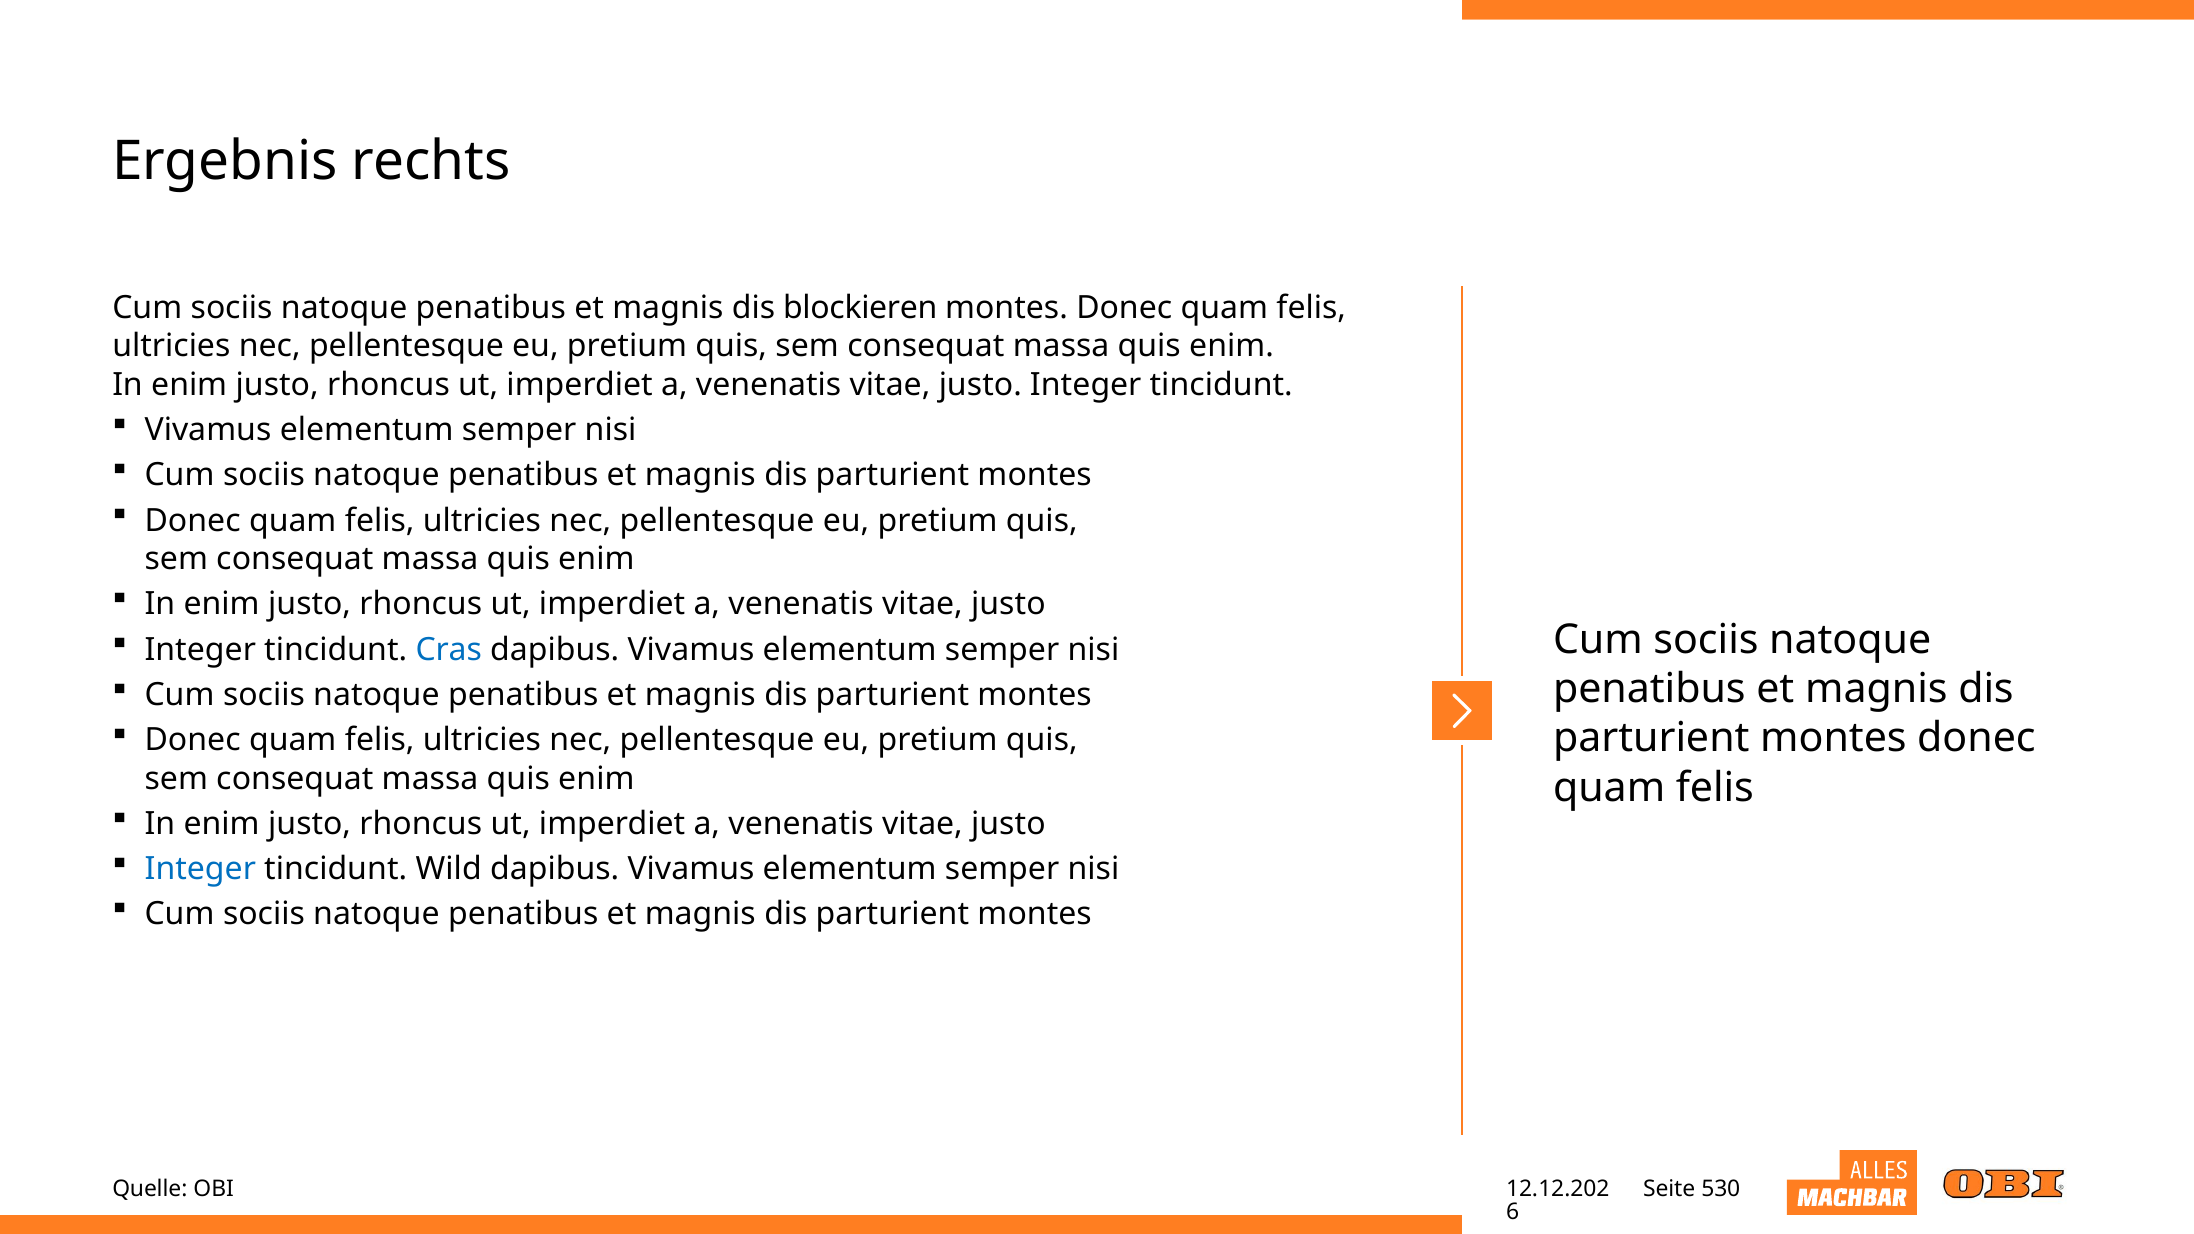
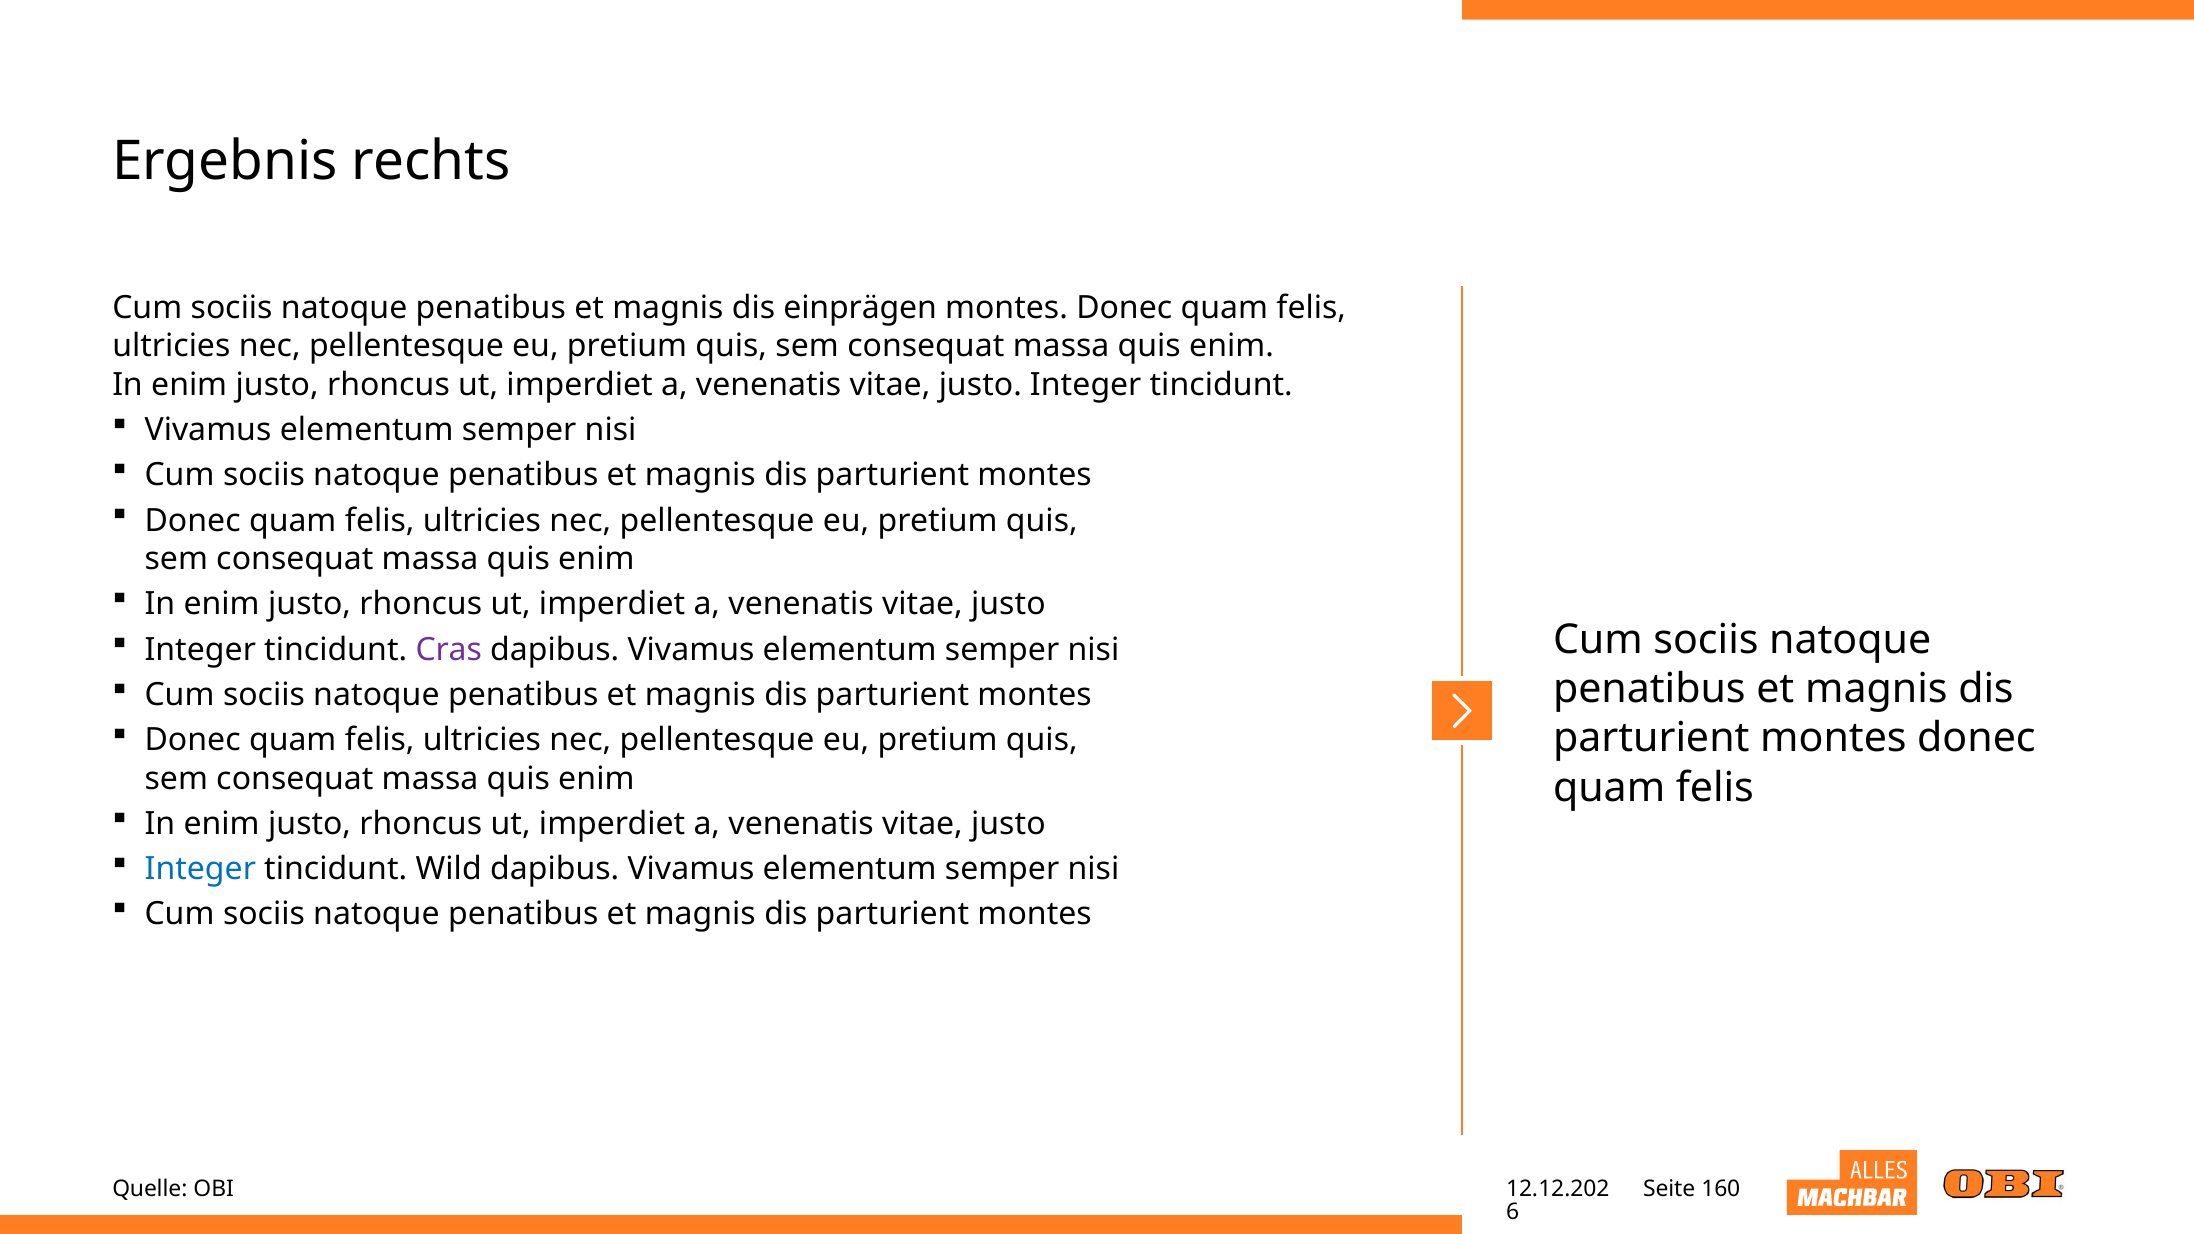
blockieren: blockieren -> einprägen
Cras colour: blue -> purple
530: 530 -> 160
